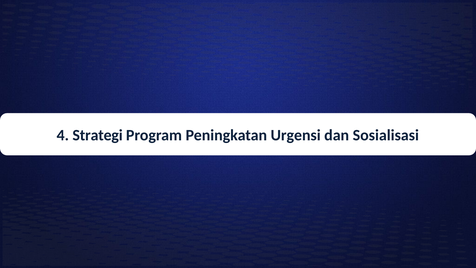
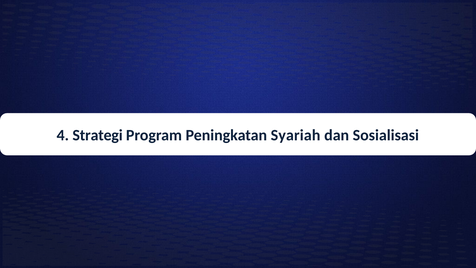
Urgensi: Urgensi -> Syariah
